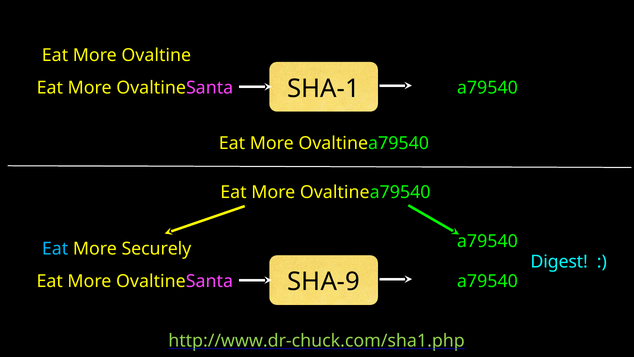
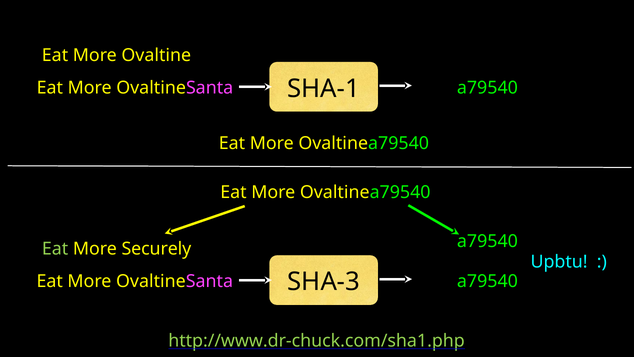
Eat at (55, 249) colour: light blue -> light green
Digest: Digest -> Upbtu
SHA-9: SHA-9 -> SHA-3
